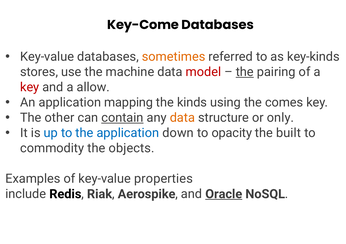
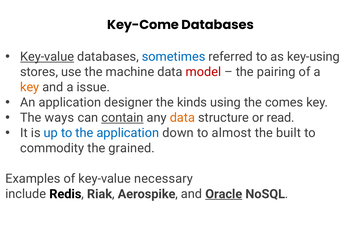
Key-value at (47, 57) underline: none -> present
sometimes colour: orange -> blue
key-kinds: key-kinds -> key-using
the at (245, 72) underline: present -> none
key at (30, 88) colour: red -> orange
allow: allow -> issue
mapping: mapping -> designer
other: other -> ways
only: only -> read
opacity: opacity -> almost
objects: objects -> grained
properties: properties -> necessary
